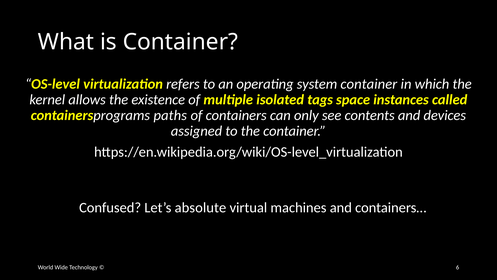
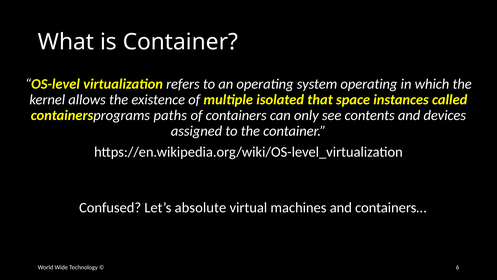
system container: container -> operating
tags: tags -> that
